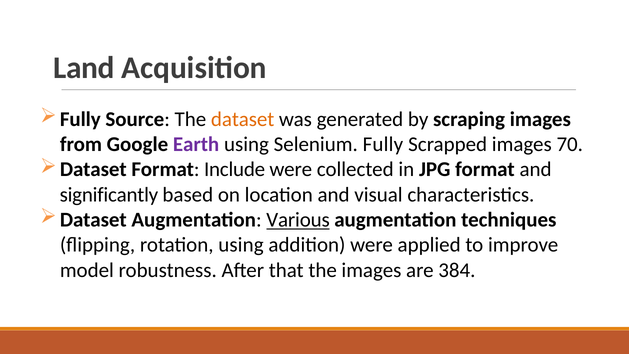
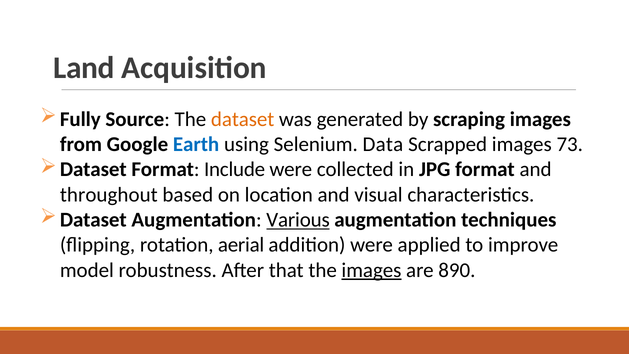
Earth colour: purple -> blue
Selenium Fully: Fully -> Data
70: 70 -> 73
significantly: significantly -> throughout
rotation using: using -> aerial
images at (371, 270) underline: none -> present
384: 384 -> 890
